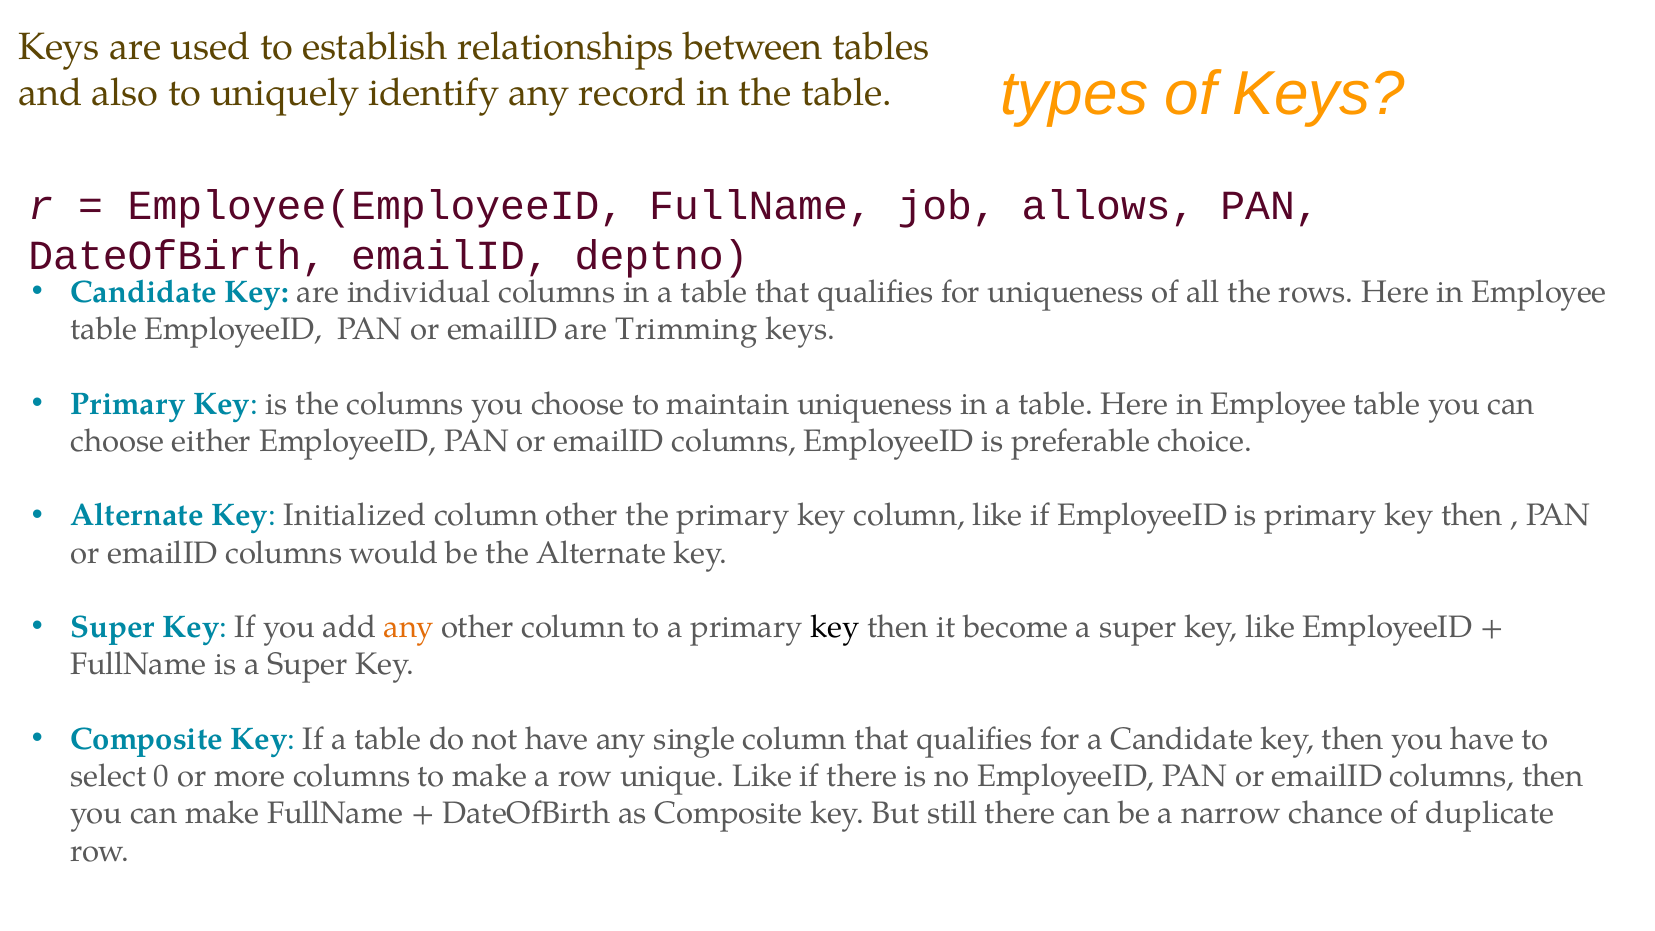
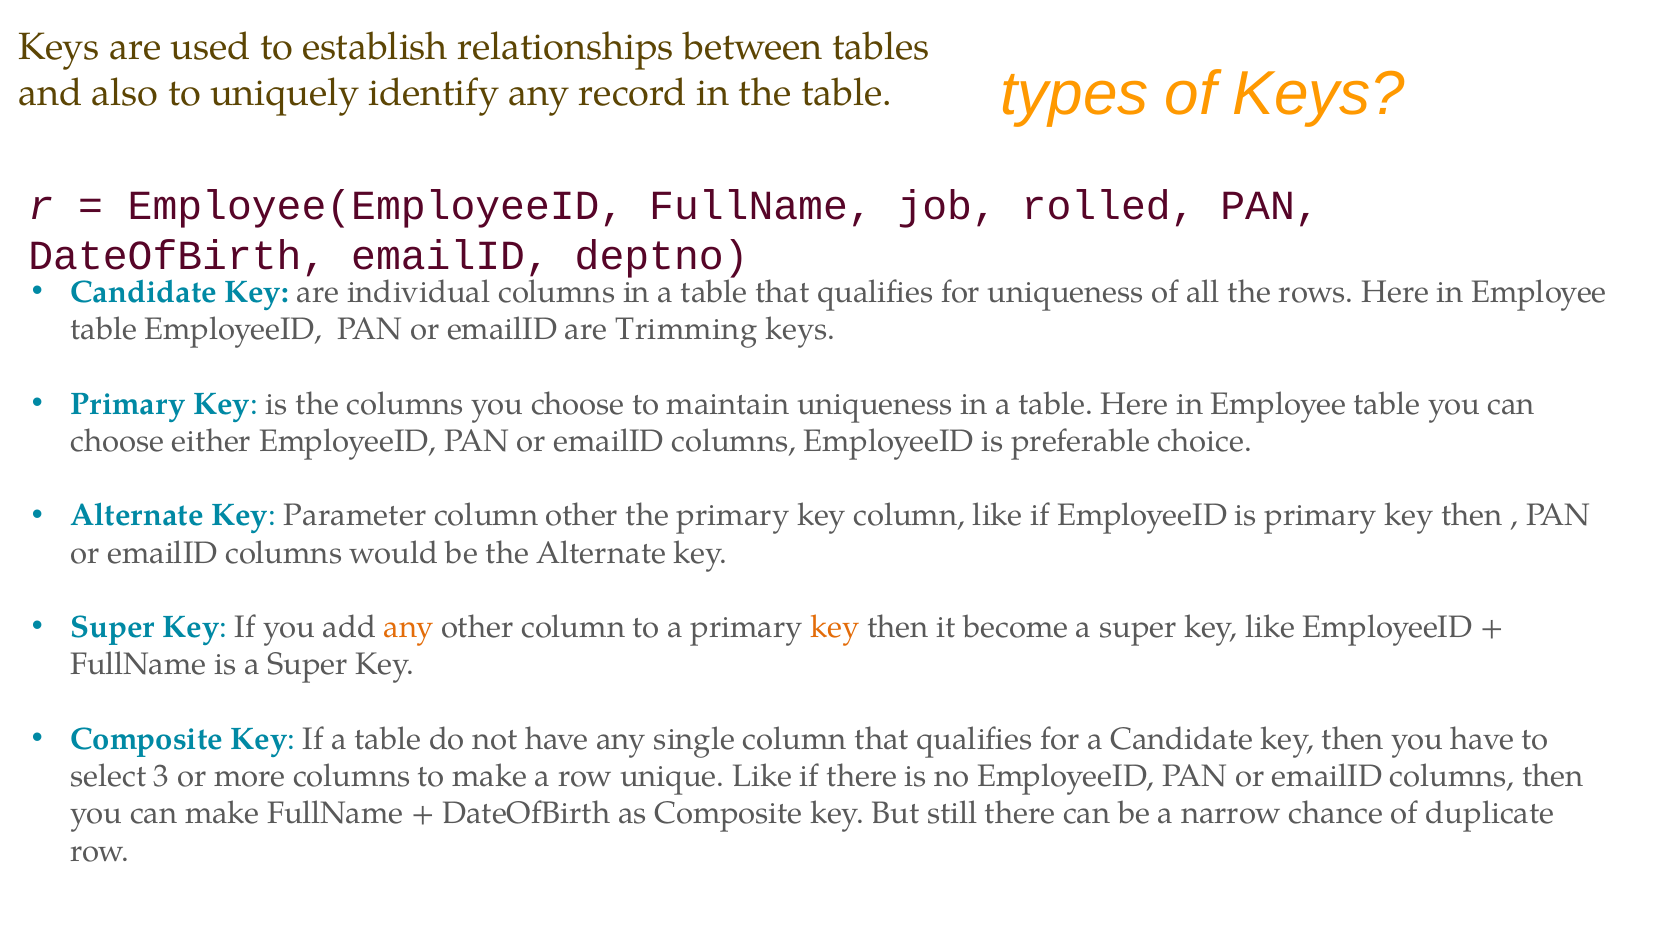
allows: allows -> rolled
Initialized: Initialized -> Parameter
key at (835, 627) colour: black -> orange
0: 0 -> 3
